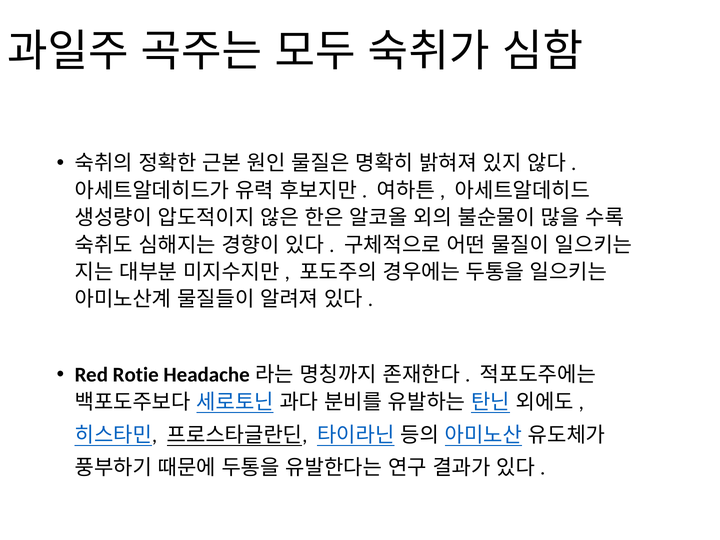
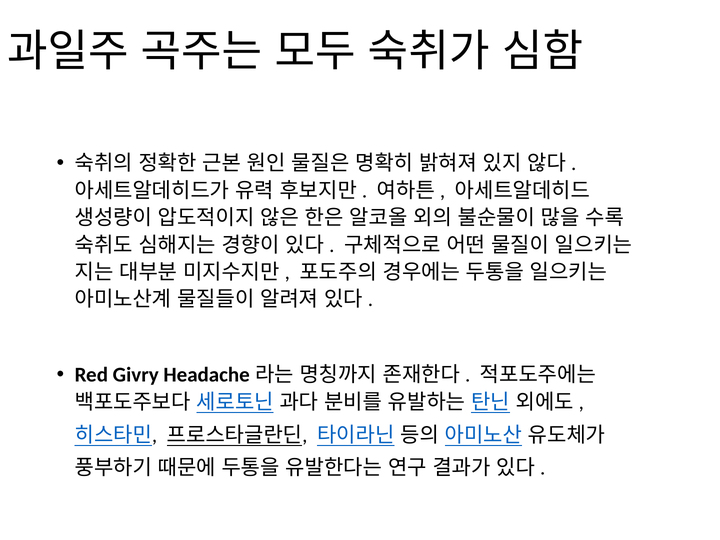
Rotie: Rotie -> Givry
